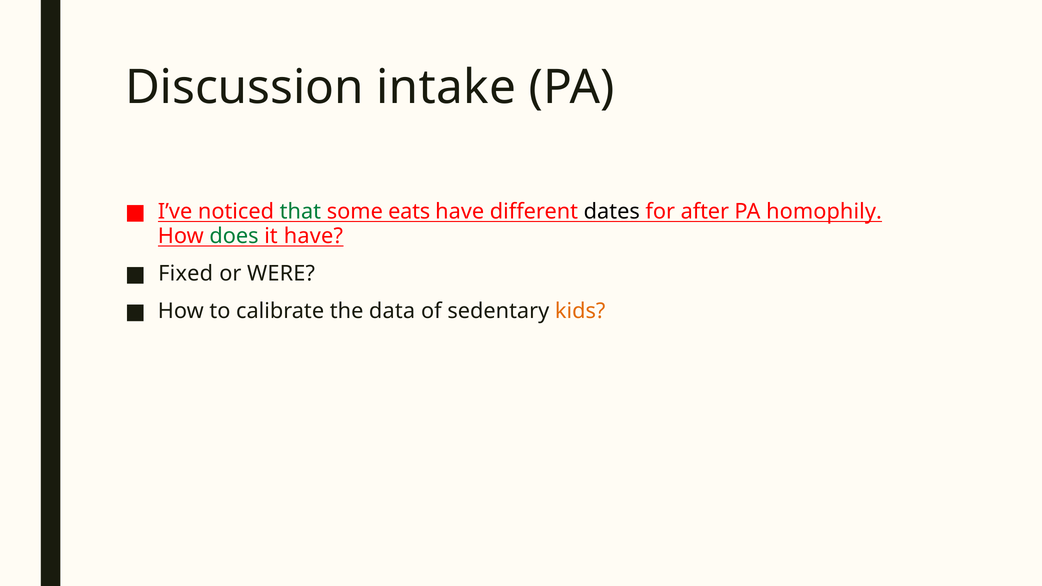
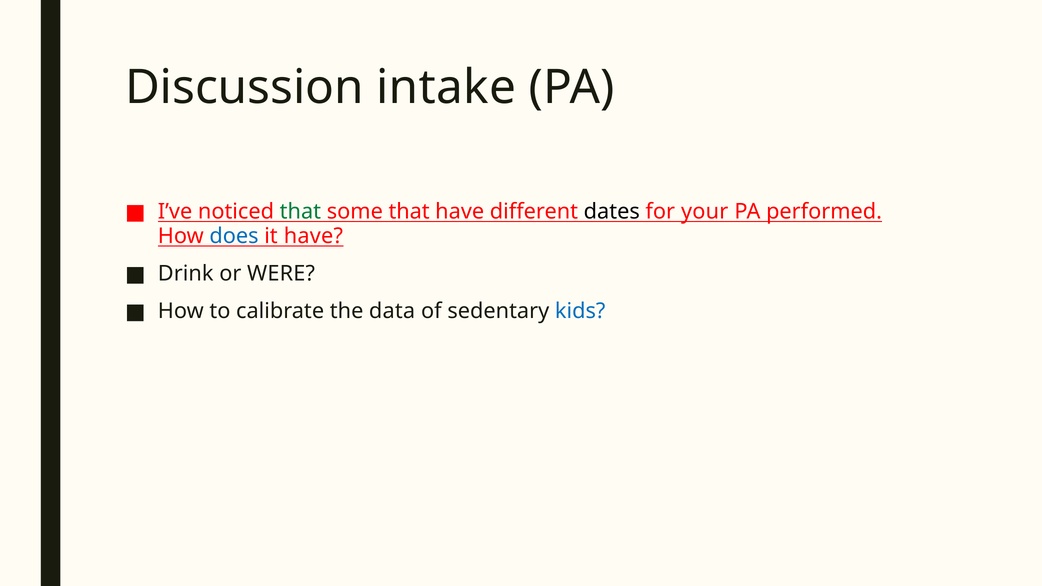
some eats: eats -> that
after: after -> your
homophily: homophily -> performed
does colour: green -> blue
Fixed: Fixed -> Drink
kids colour: orange -> blue
